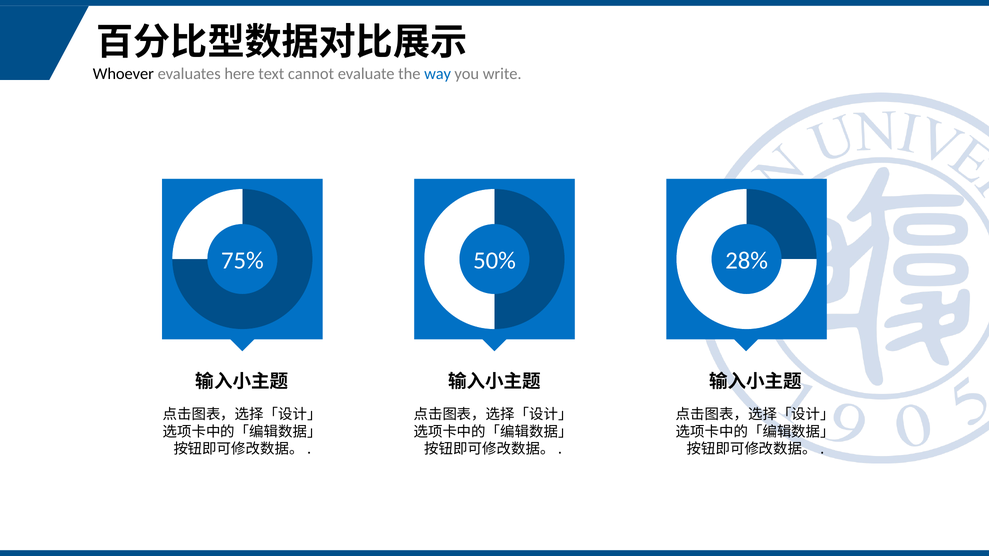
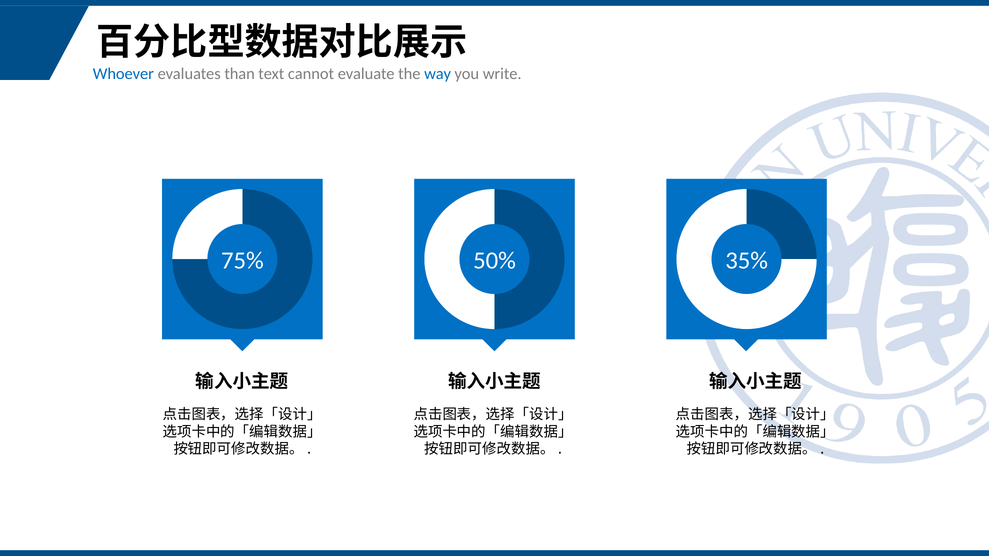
Whoever colour: black -> blue
here: here -> than
28%: 28% -> 35%
